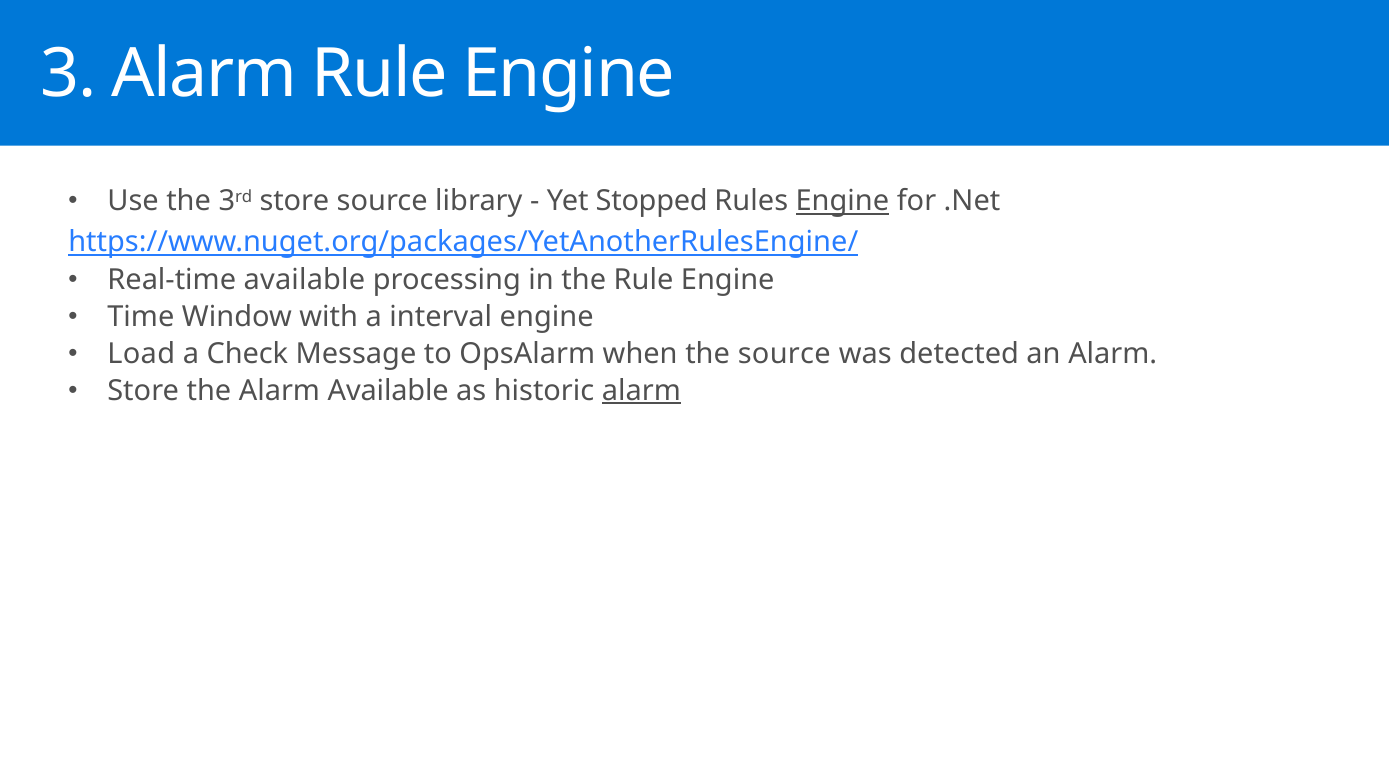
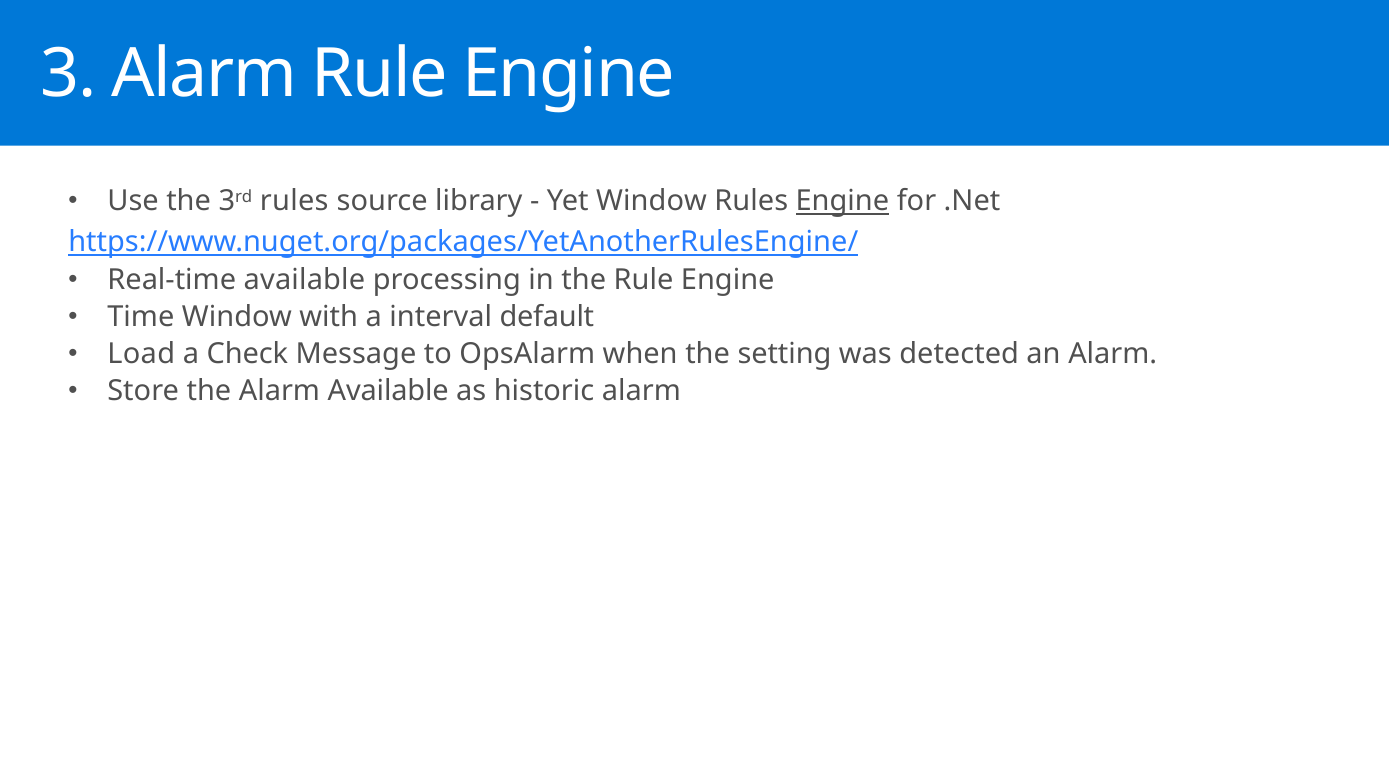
3rd store: store -> rules
Yet Stopped: Stopped -> Window
interval engine: engine -> default
the source: source -> setting
alarm at (641, 391) underline: present -> none
